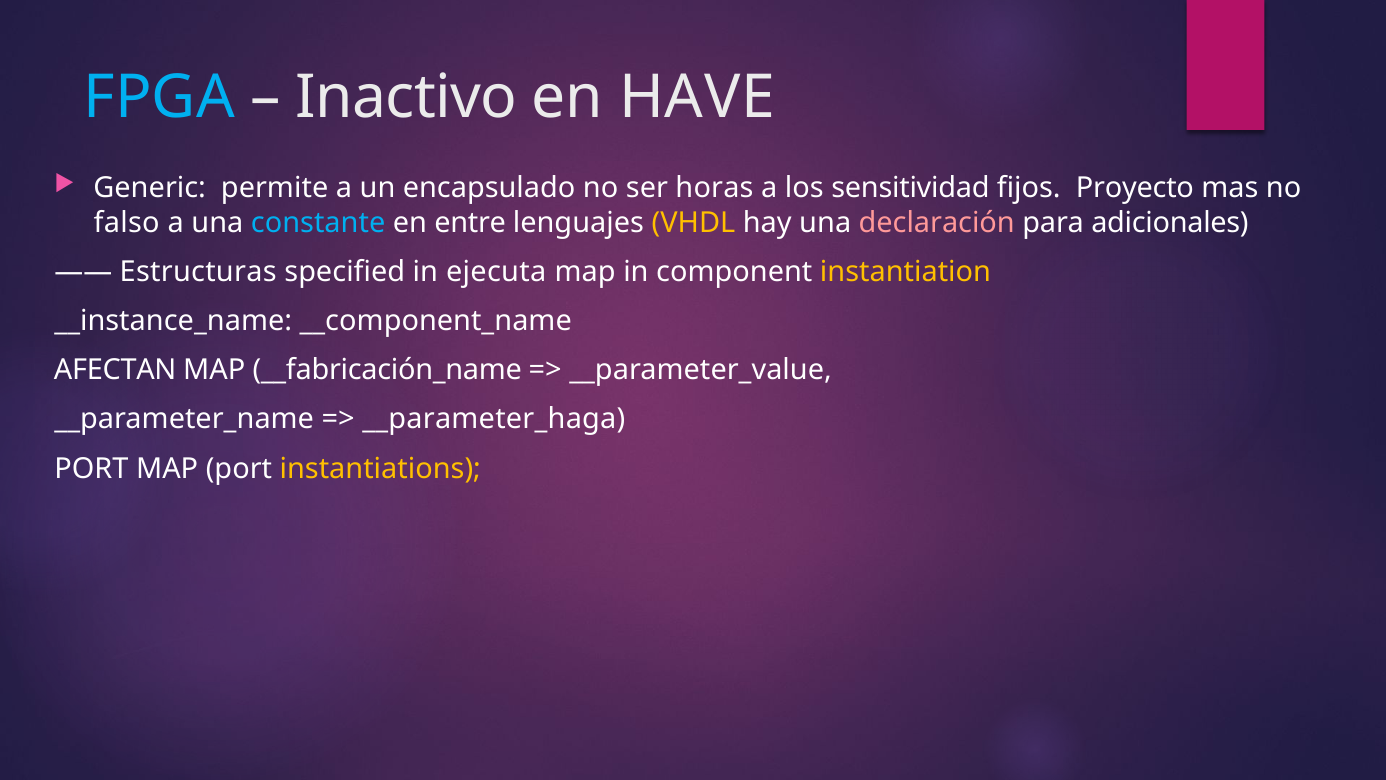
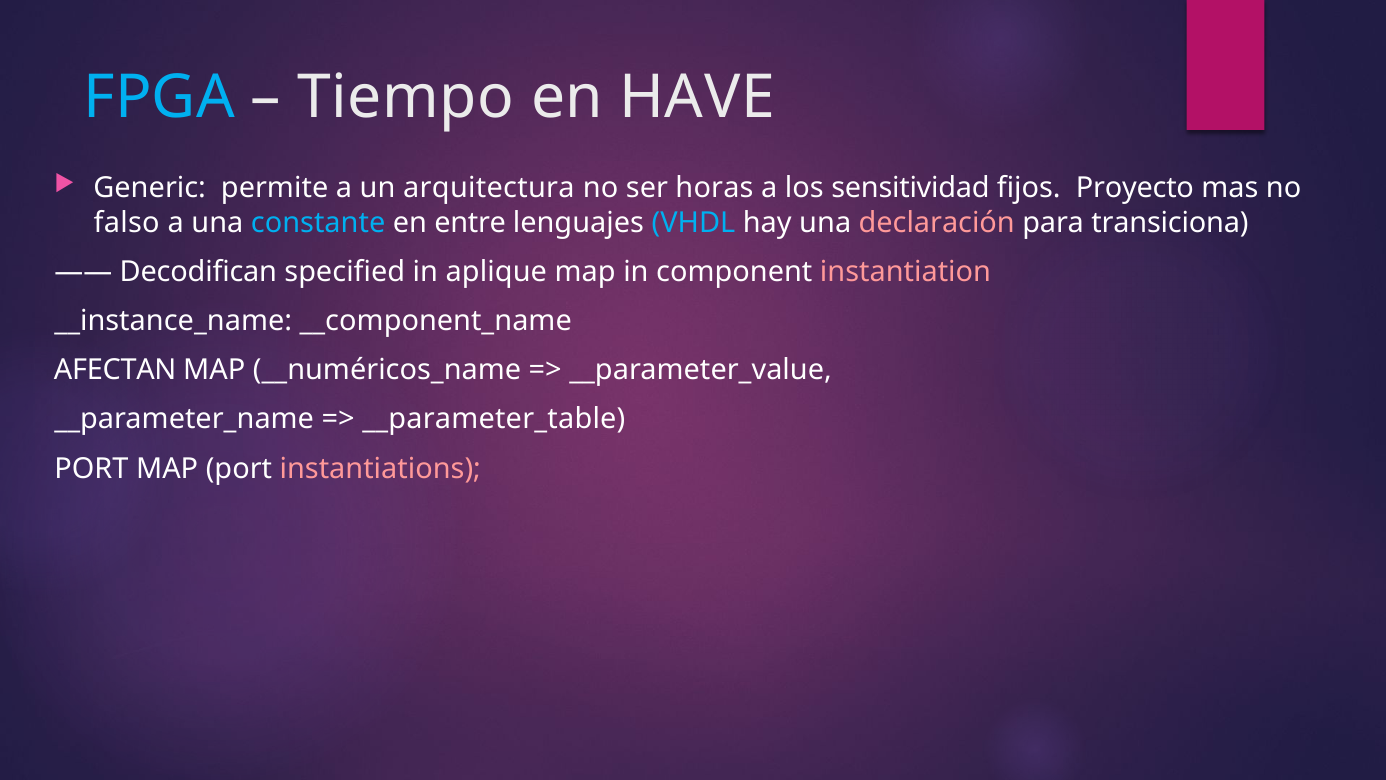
Inactivo: Inactivo -> Tiempo
encapsulado: encapsulado -> arquitectura
VHDL colour: yellow -> light blue
adicionales: adicionales -> transiciona
Estructuras: Estructuras -> Decodifican
ejecuta: ejecuta -> aplique
instantiation colour: yellow -> pink
__fabricación_name: __fabricación_name -> __numéricos_name
__parameter_haga: __parameter_haga -> __parameter_table
instantiations colour: yellow -> pink
